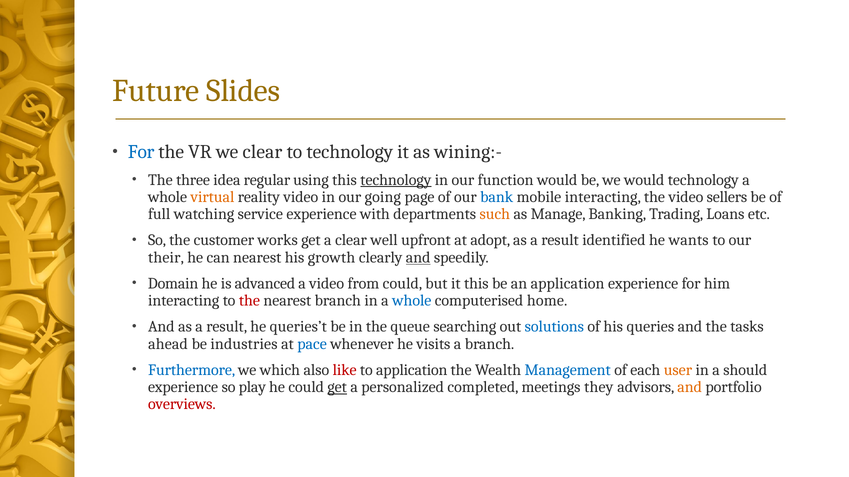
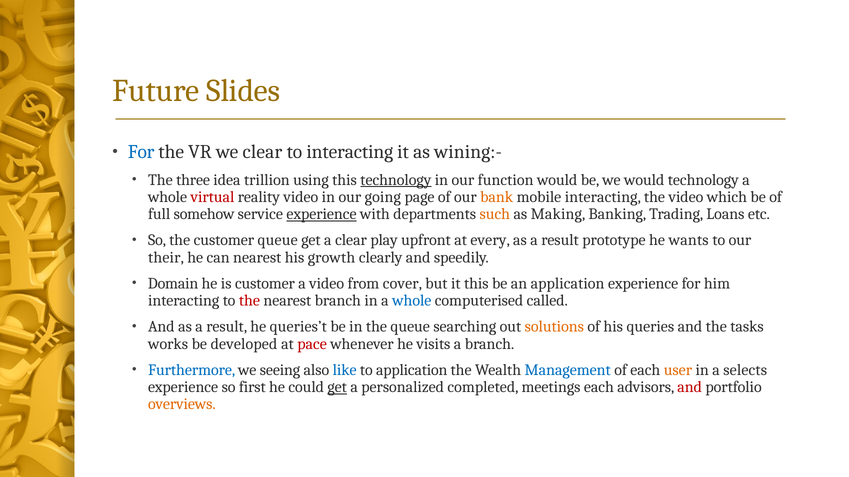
to technology: technology -> interacting
regular: regular -> trillion
virtual colour: orange -> red
bank colour: blue -> orange
sellers: sellers -> which
watching: watching -> somehow
experience at (321, 215) underline: none -> present
Manage: Manage -> Making
customer works: works -> queue
well: well -> play
adopt: adopt -> every
identified: identified -> prototype
and at (418, 258) underline: present -> none
is advanced: advanced -> customer
from could: could -> cover
home: home -> called
solutions colour: blue -> orange
ahead: ahead -> works
industries: industries -> developed
pace colour: blue -> red
which: which -> seeing
like colour: red -> blue
should: should -> selects
play: play -> first
meetings they: they -> each
and at (690, 388) colour: orange -> red
overviews colour: red -> orange
